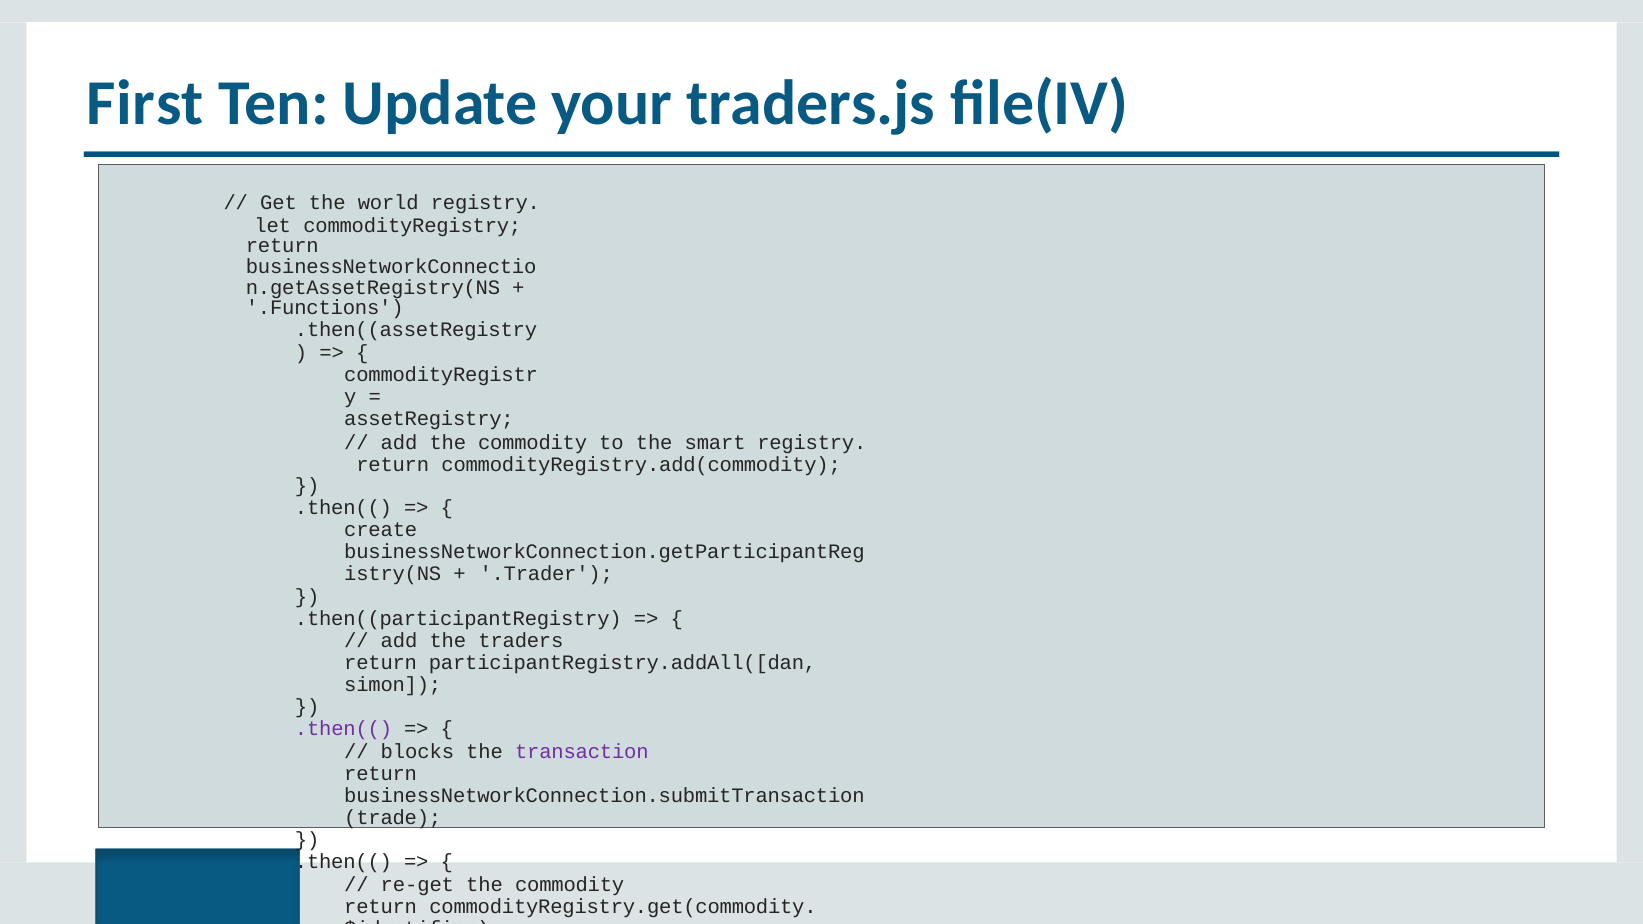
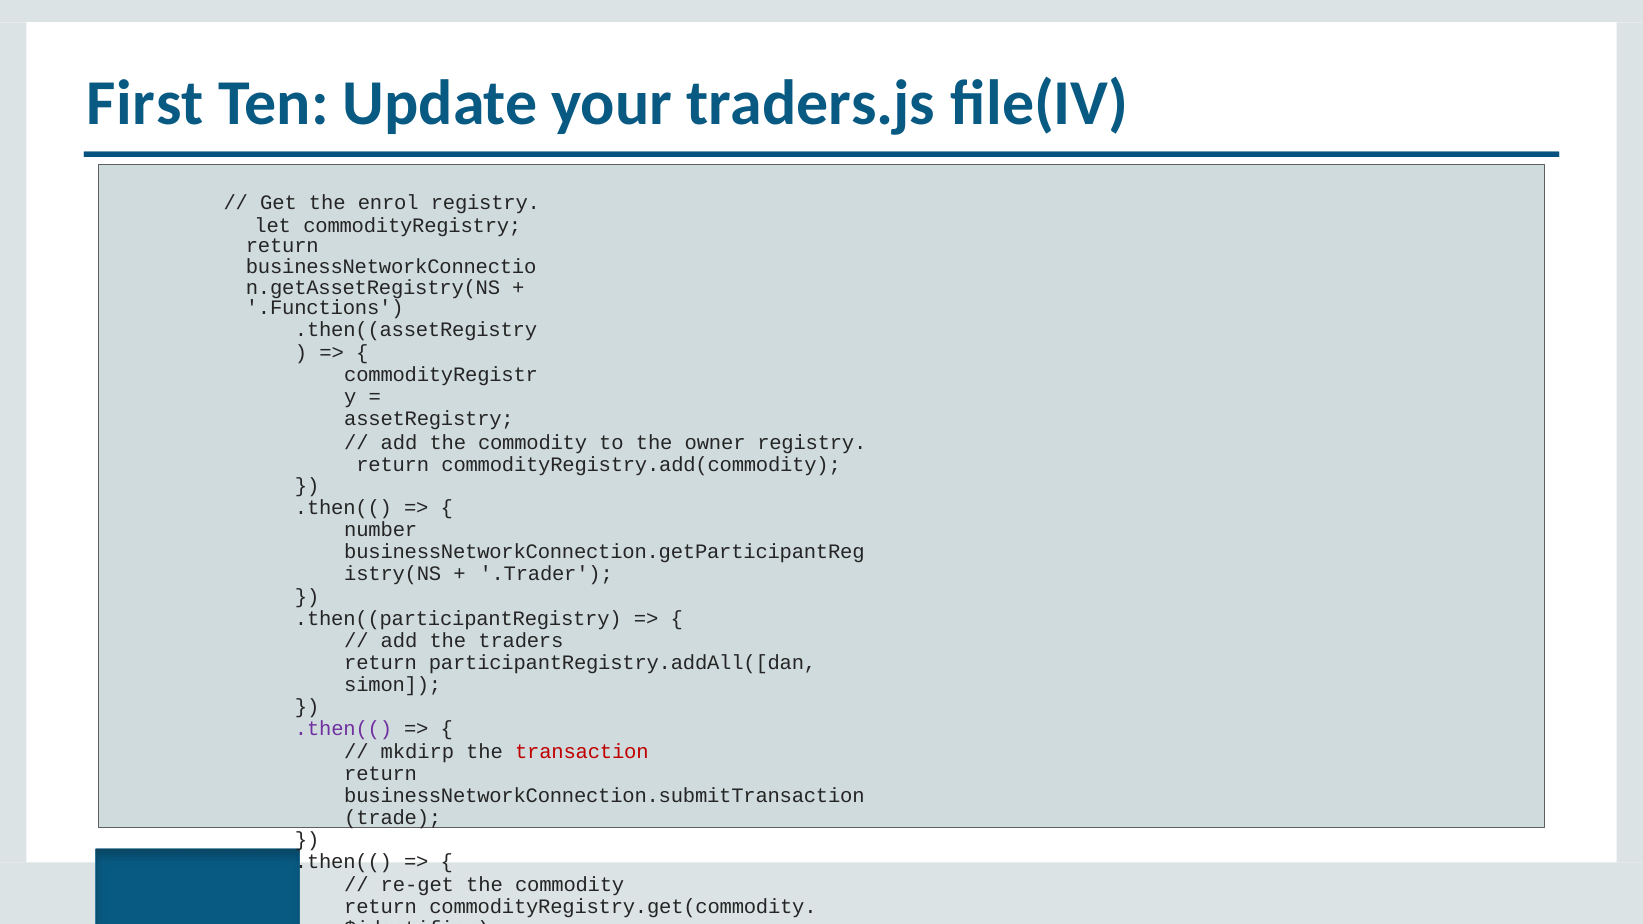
world: world -> enrol
to the smart: smart -> owner
create: create -> number
blocks: blocks -> mkdirp
transaction colour: purple -> red
